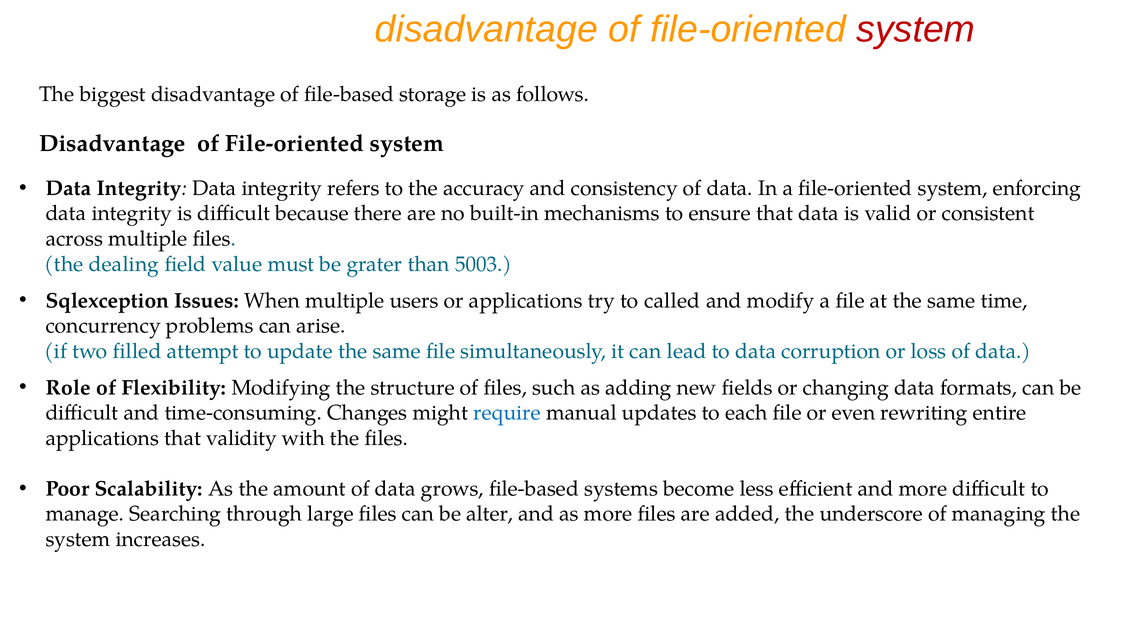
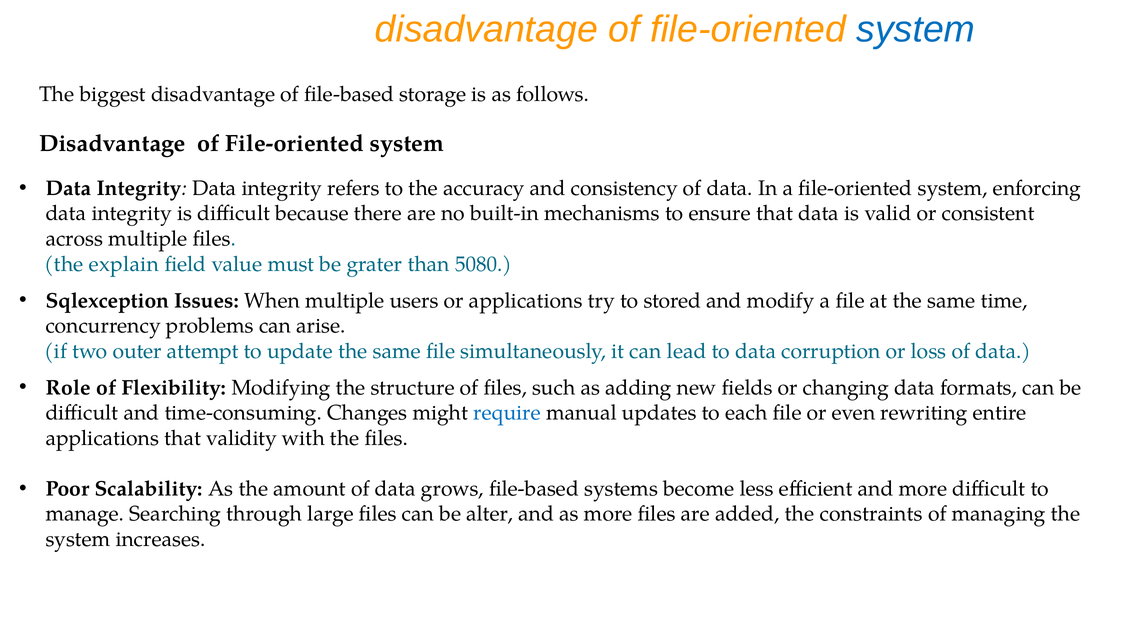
system at (916, 29) colour: red -> blue
dealing: dealing -> explain
5003: 5003 -> 5080
called: called -> stored
filled: filled -> outer
underscore: underscore -> constraints
